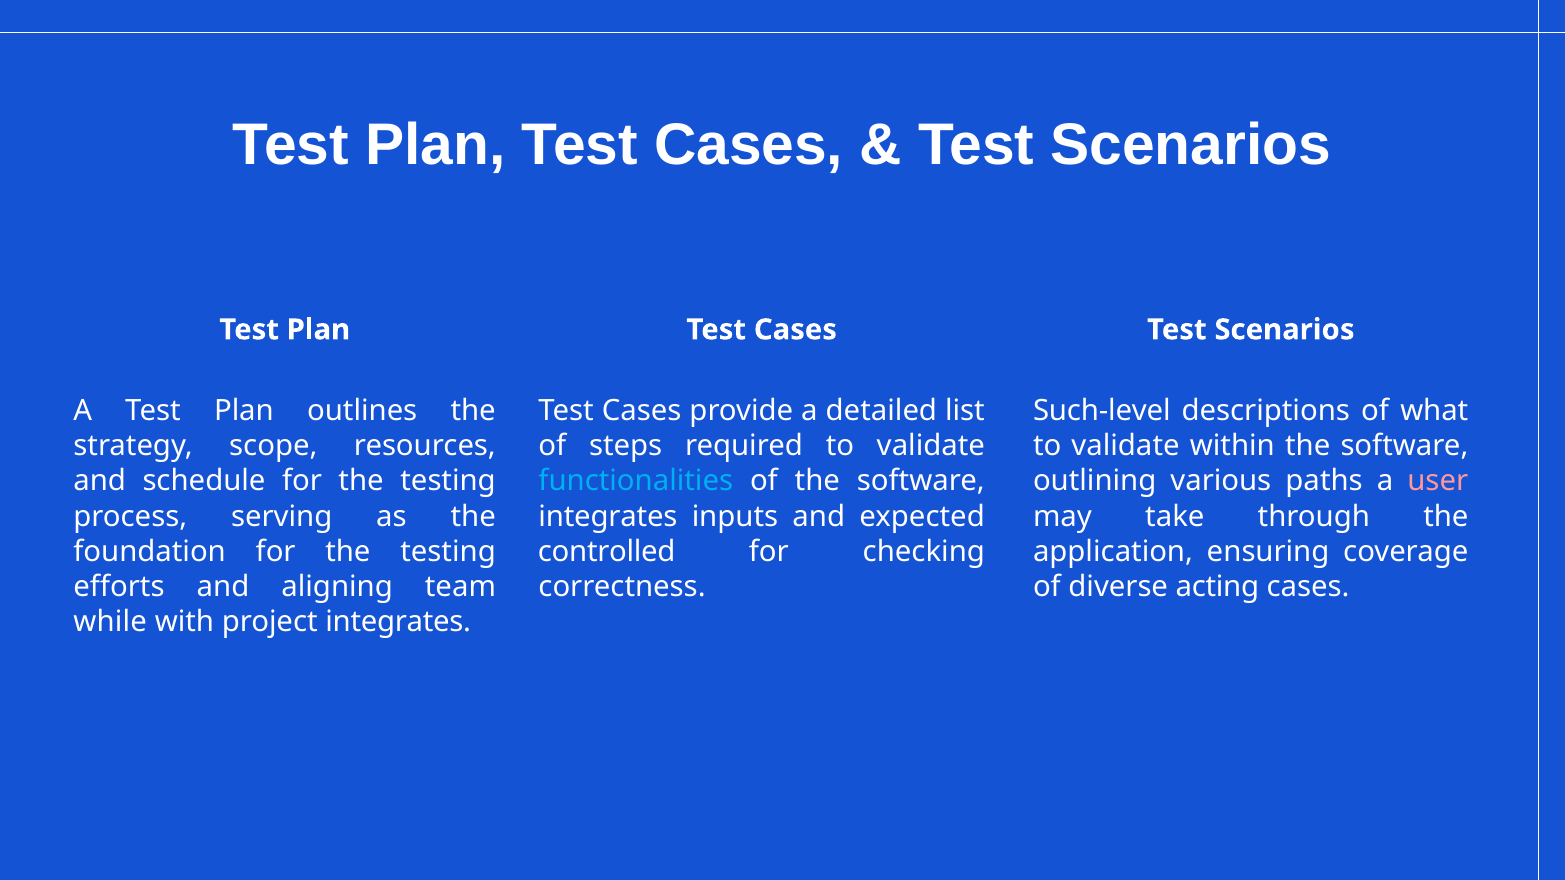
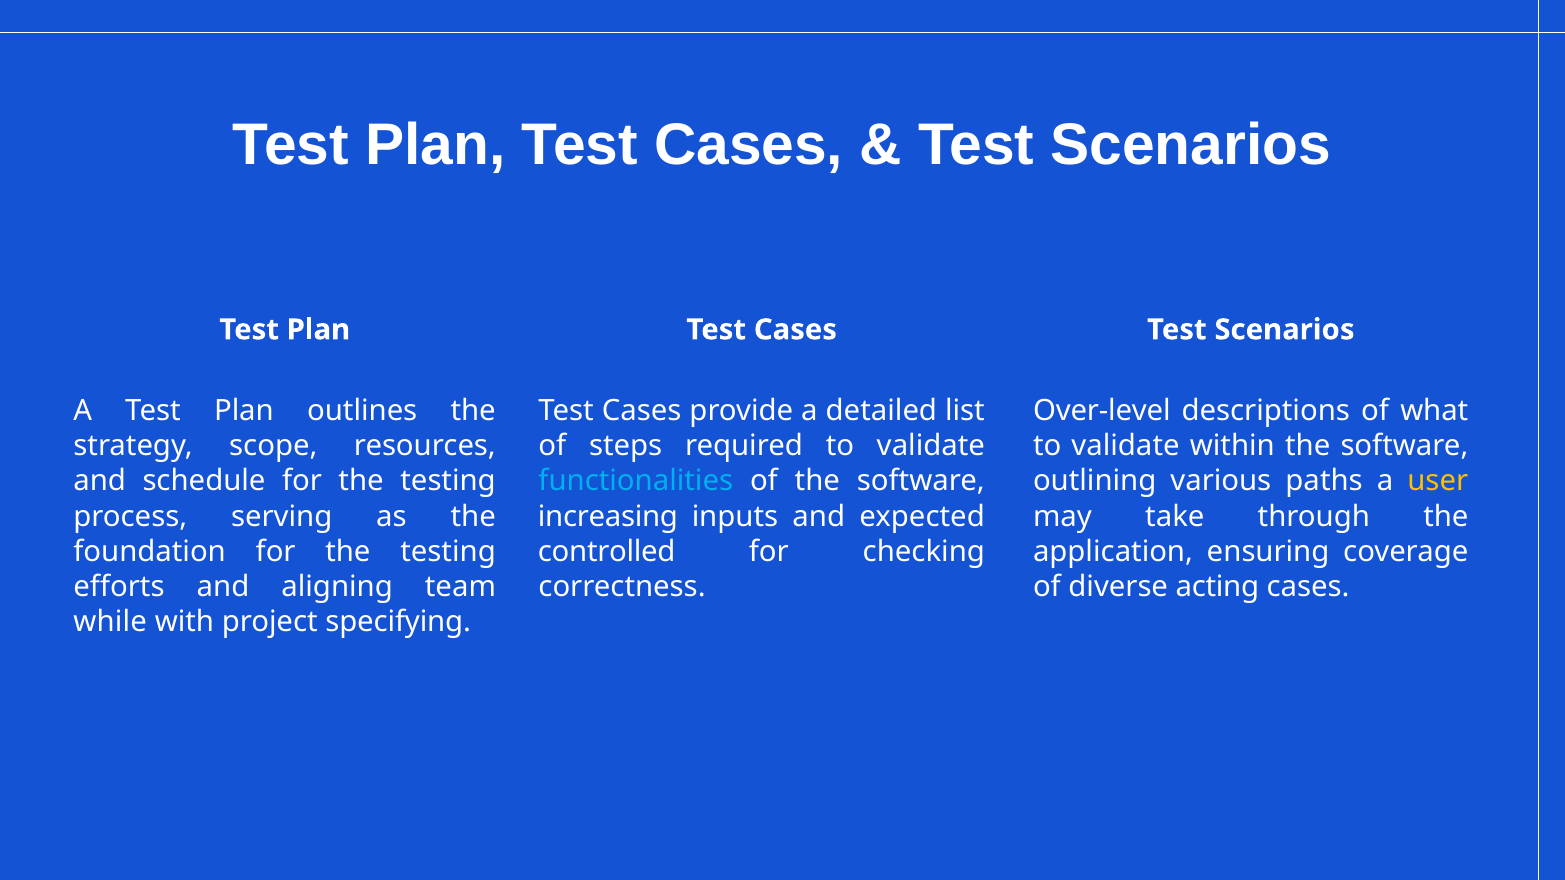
Such-level: Such-level -> Over-level
user colour: pink -> yellow
integrates at (608, 517): integrates -> increasing
project integrates: integrates -> specifying
